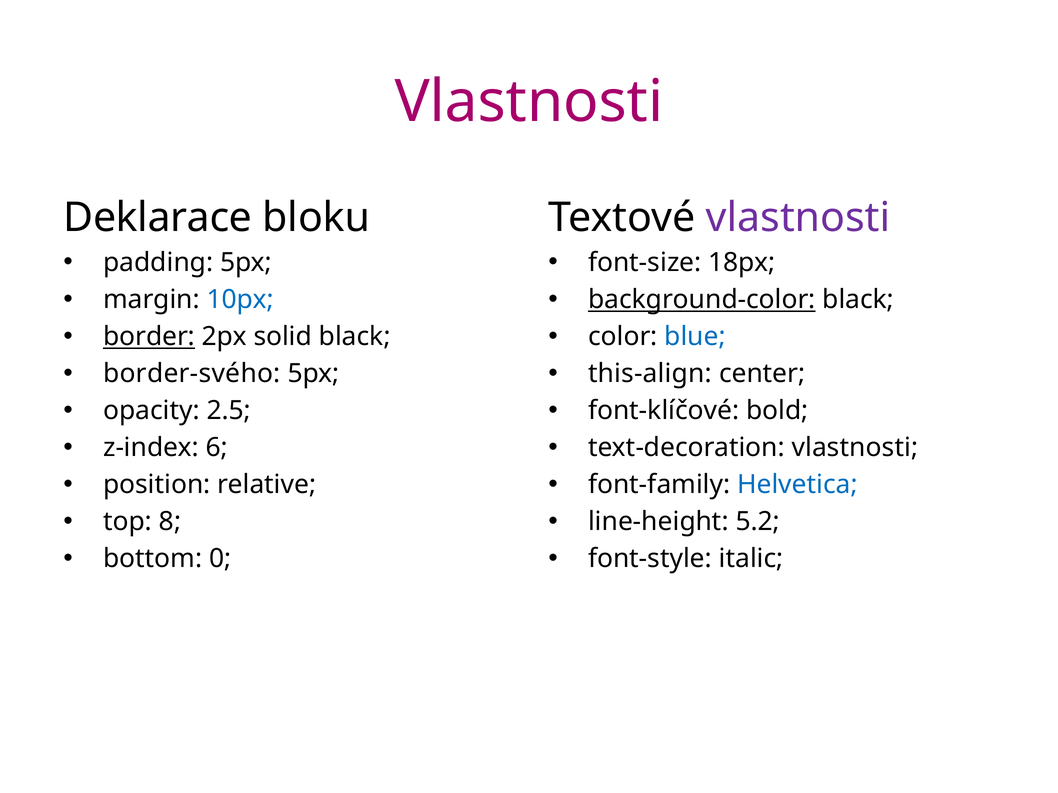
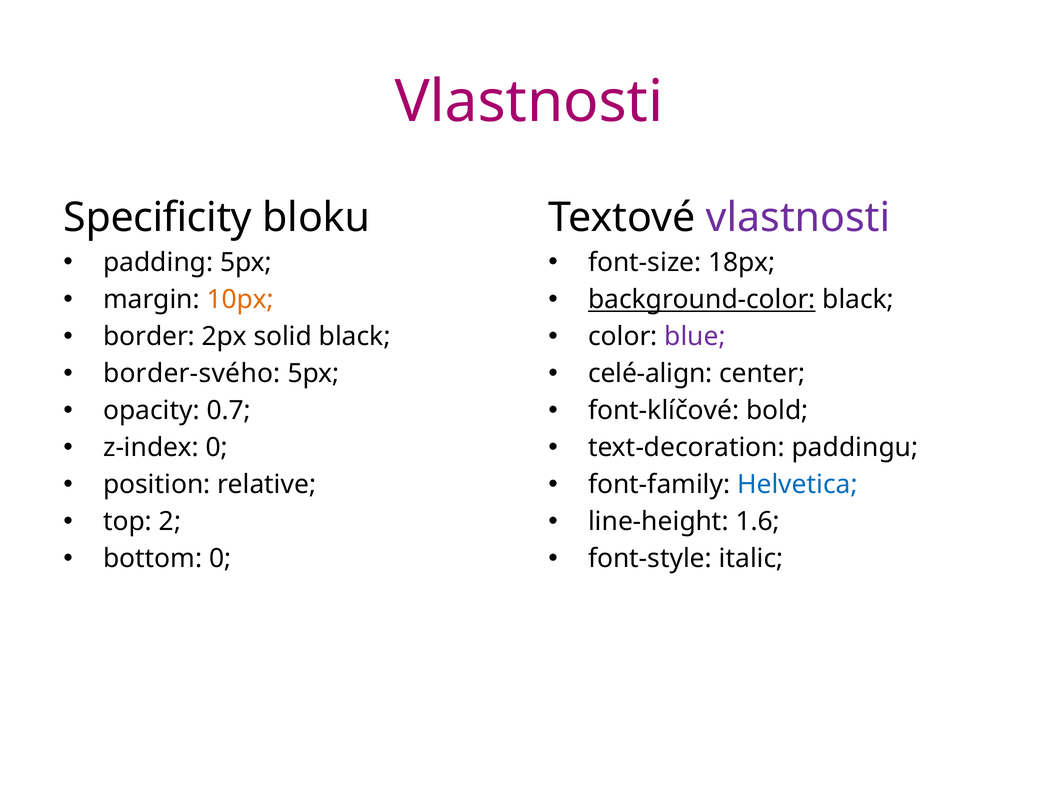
Deklarace: Deklarace -> Specificity
10px colour: blue -> orange
border underline: present -> none
blue colour: blue -> purple
this-align: this-align -> celé-align
2.5: 2.5 -> 0.7
z-index 6: 6 -> 0
text-decoration vlastnosti: vlastnosti -> paddingu
8: 8 -> 2
5.2: 5.2 -> 1.6
